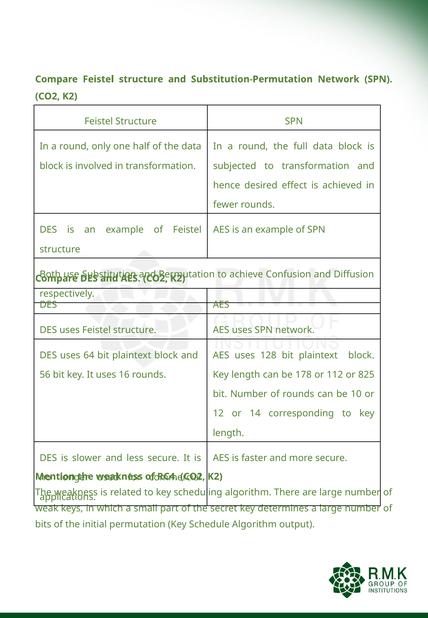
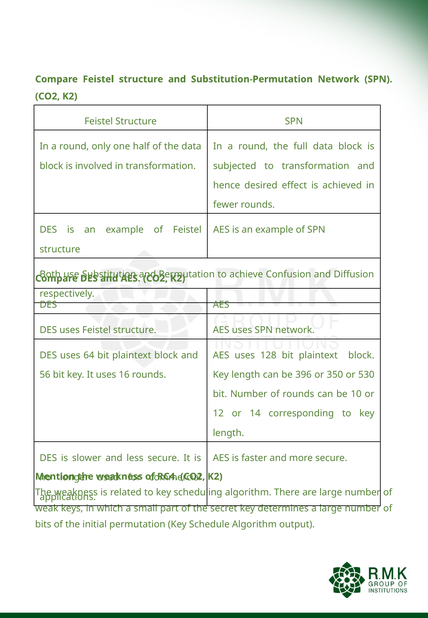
178: 178 -> 396
112: 112 -> 350
825: 825 -> 530
